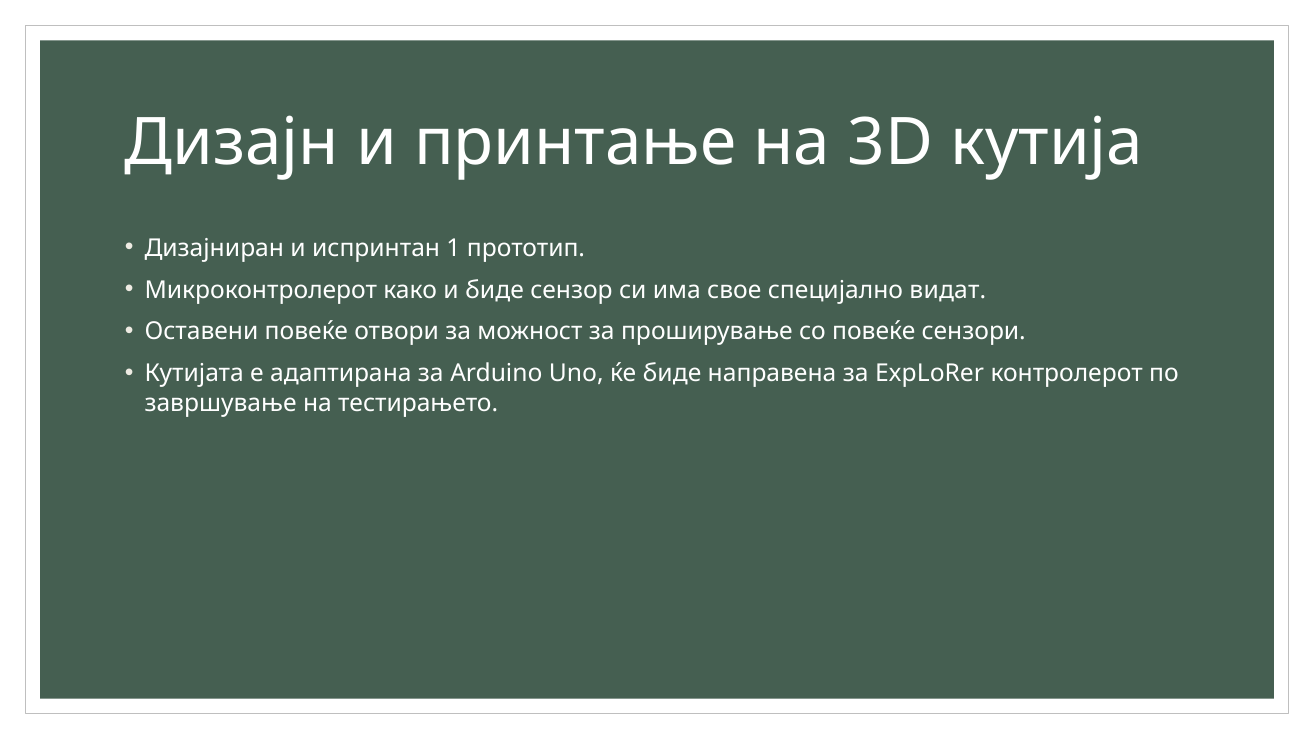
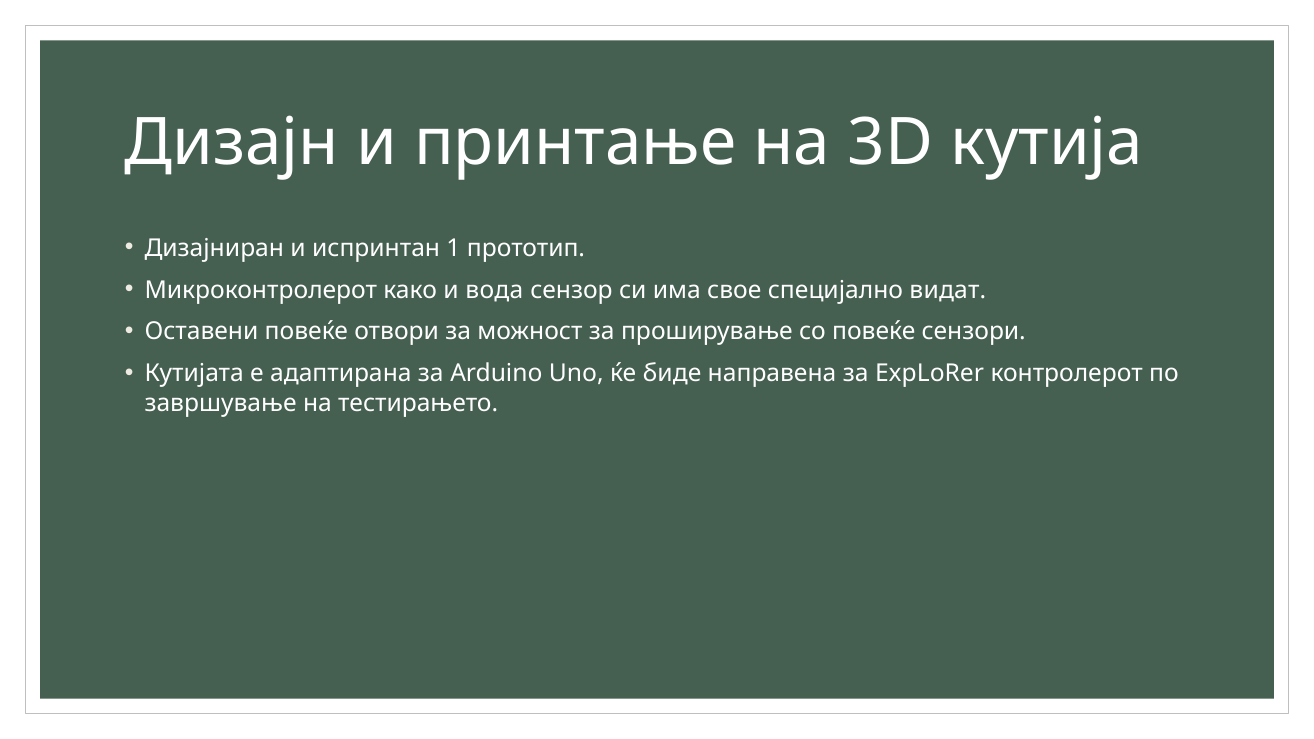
и биде: биде -> вода
